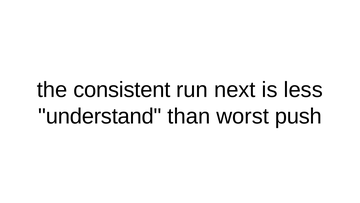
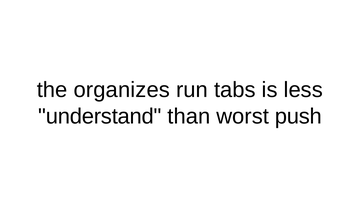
consistent: consistent -> organizes
next: next -> tabs
